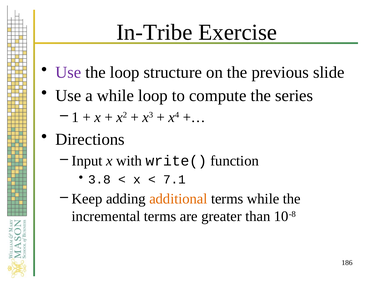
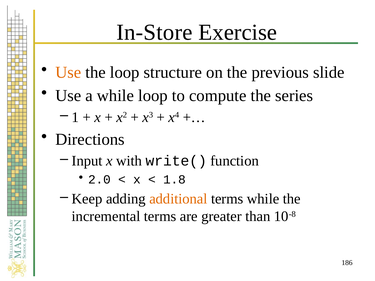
In-Tribe: In-Tribe -> In-Store
Use at (68, 72) colour: purple -> orange
3.8: 3.8 -> 2.0
7.1: 7.1 -> 1.8
